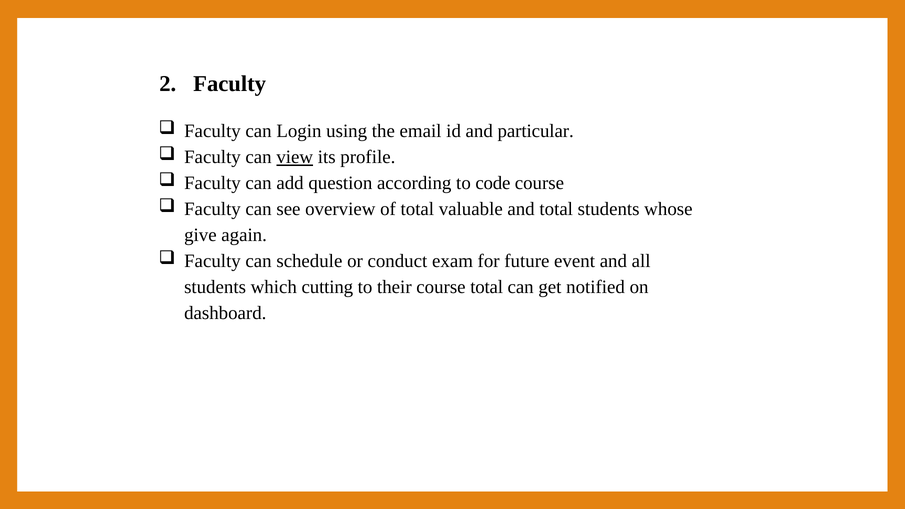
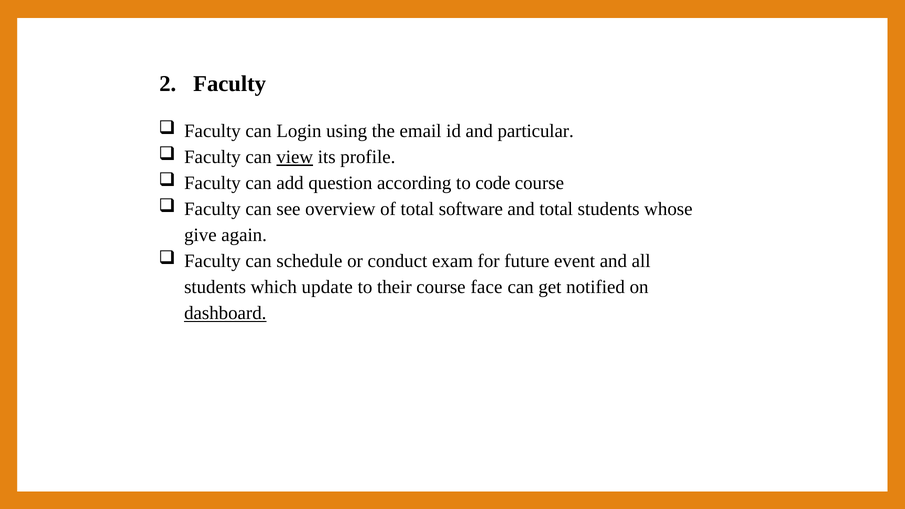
valuable: valuable -> software
cutting: cutting -> update
course total: total -> face
dashboard underline: none -> present
